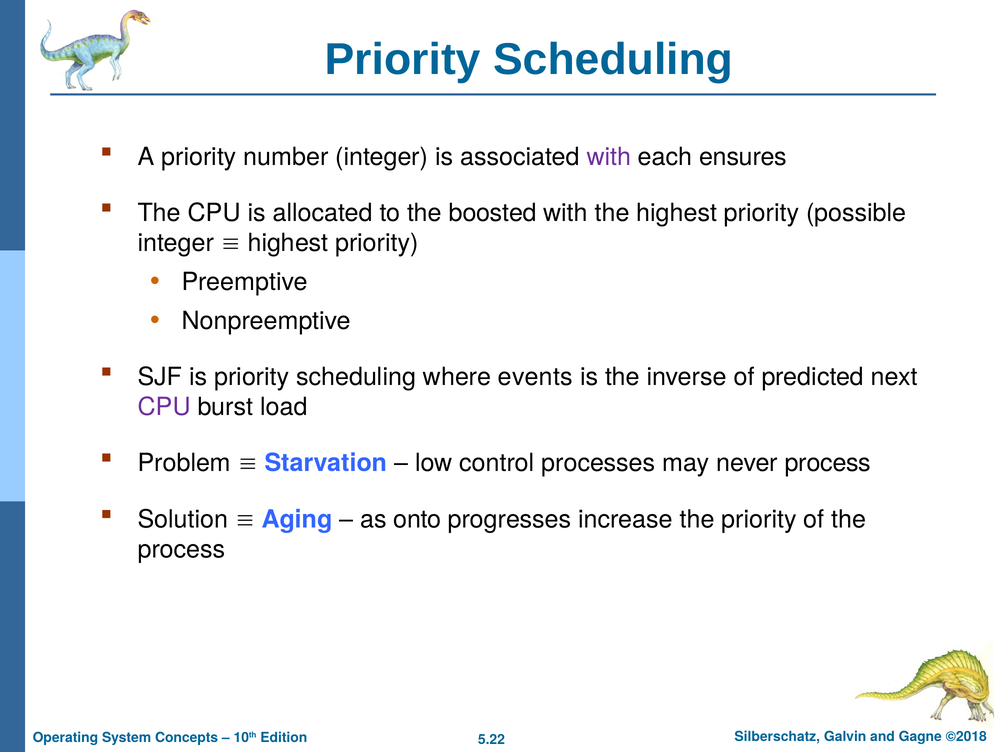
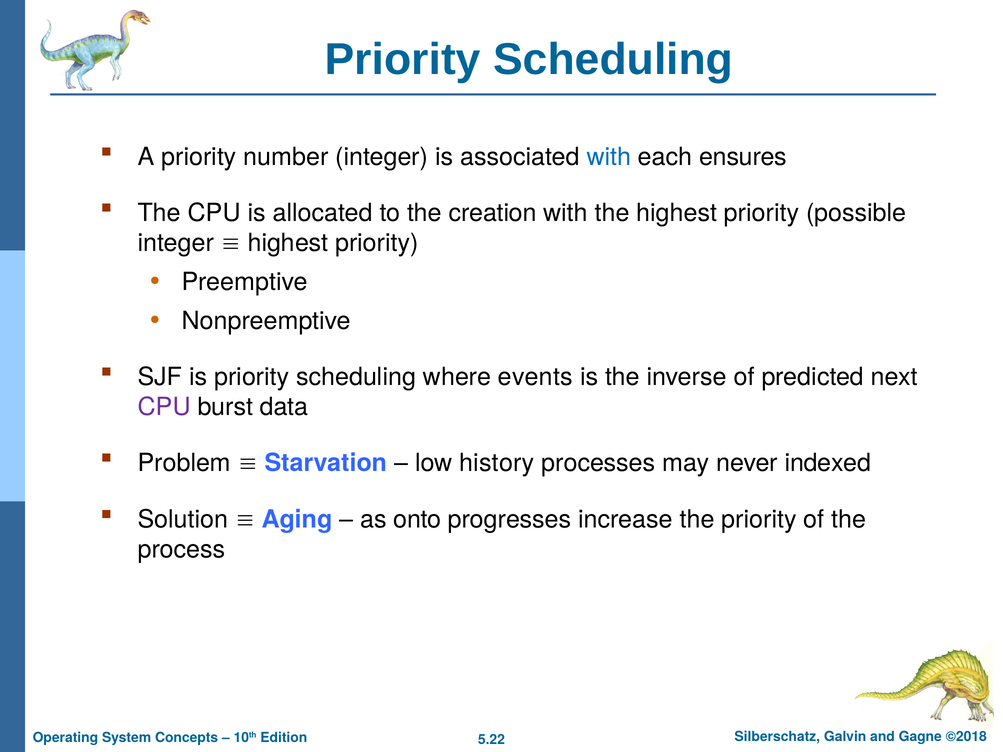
with at (609, 157) colour: purple -> blue
boosted: boosted -> creation
load: load -> data
control: control -> history
never process: process -> indexed
